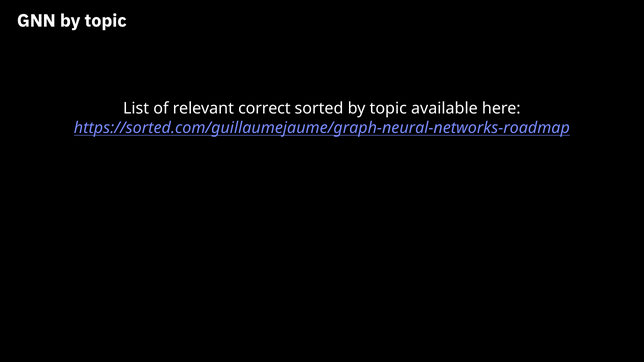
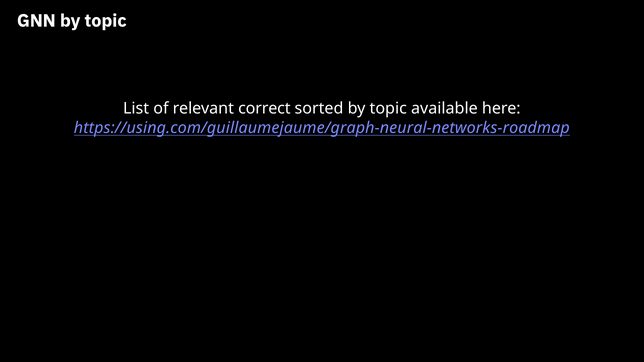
https://sorted.com/guillaumejaume/graph-neural-networks-roadmap: https://sorted.com/guillaumejaume/graph-neural-networks-roadmap -> https://using.com/guillaumejaume/graph-neural-networks-roadmap
